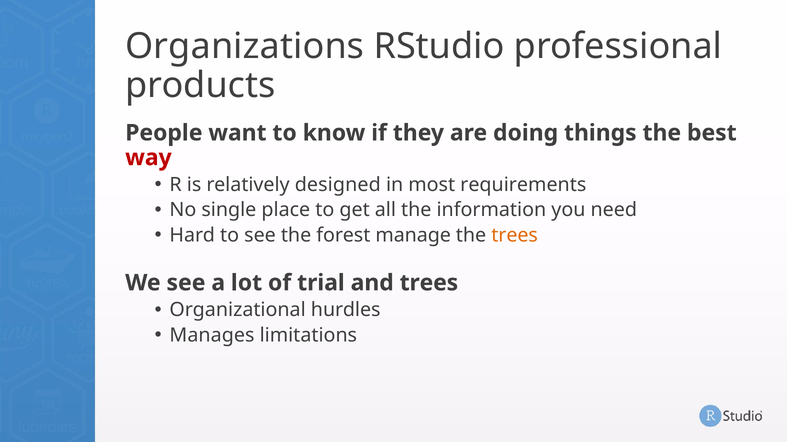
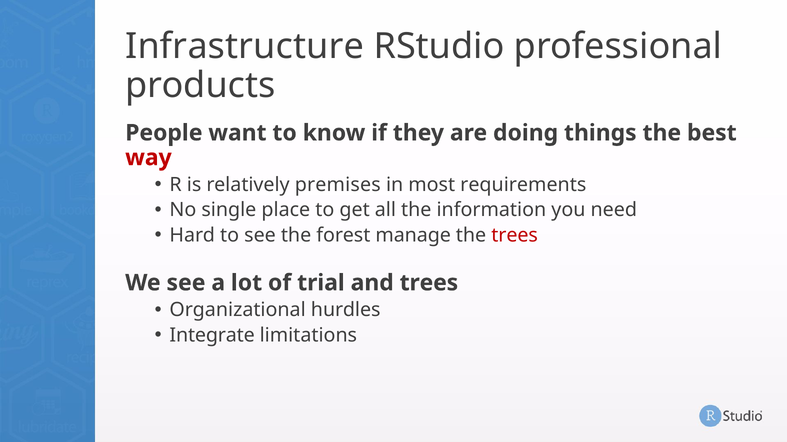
Organizations: Organizations -> Infrastructure
designed: designed -> premises
trees at (515, 236) colour: orange -> red
Manages: Manages -> Integrate
